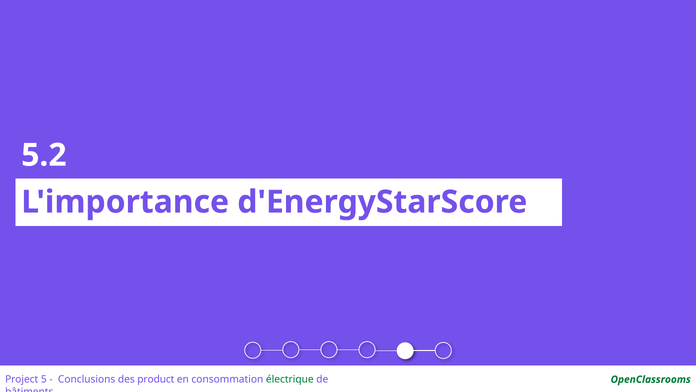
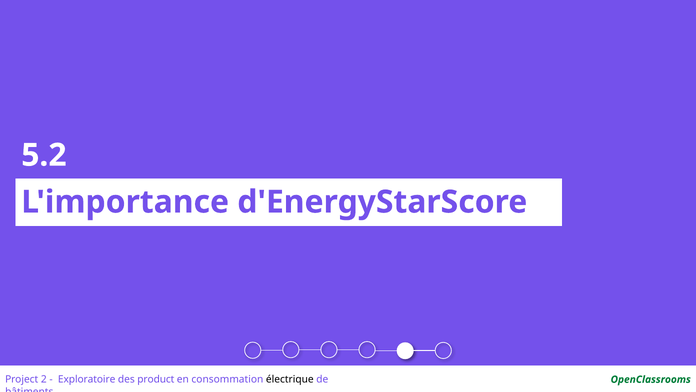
5: 5 -> 2
Conclusions: Conclusions -> Exploratoire
électrique colour: green -> black
